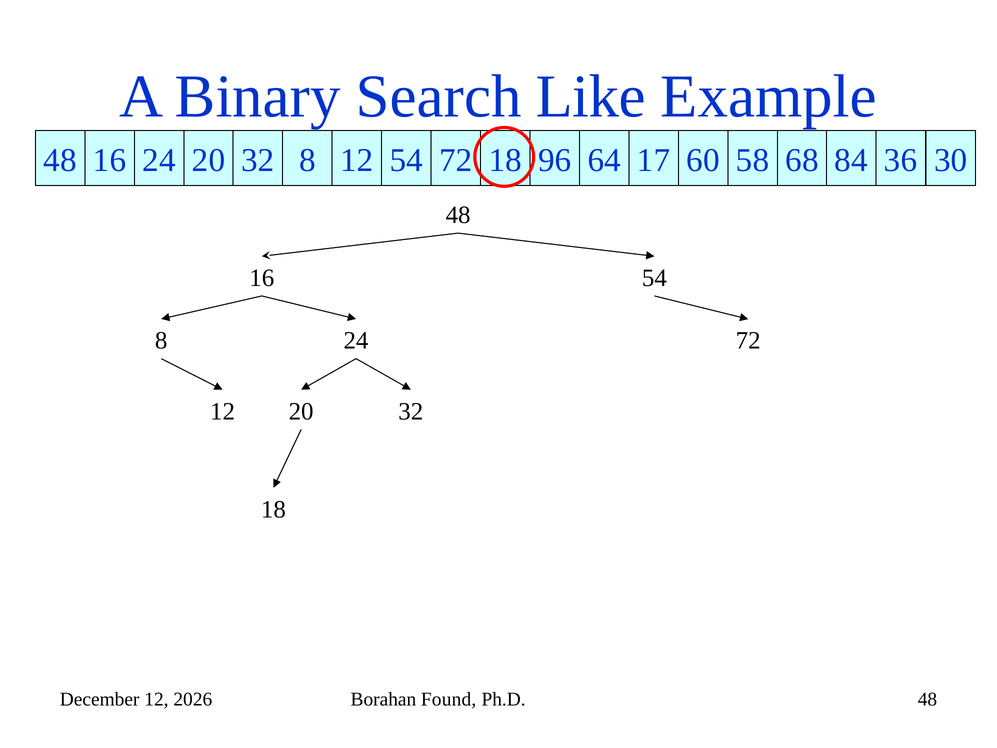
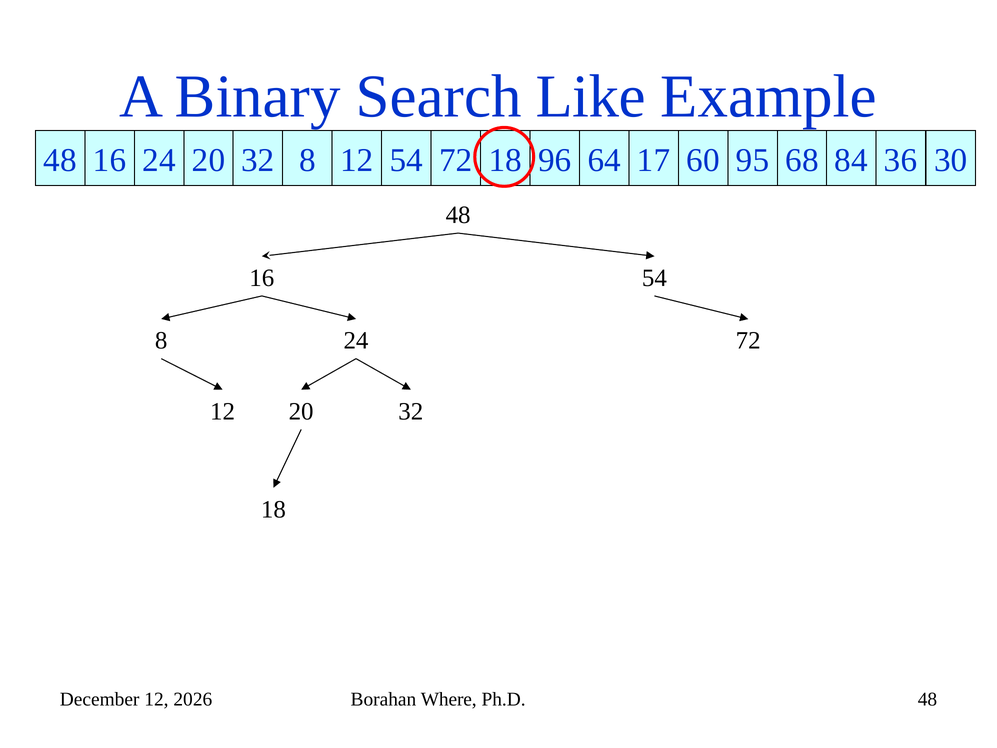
58: 58 -> 95
Found: Found -> Where
